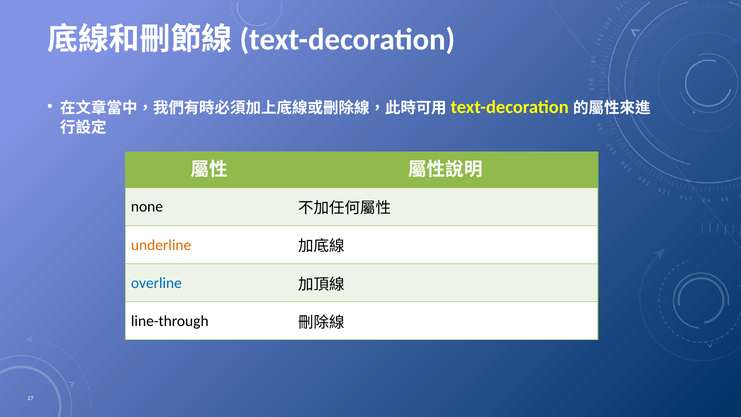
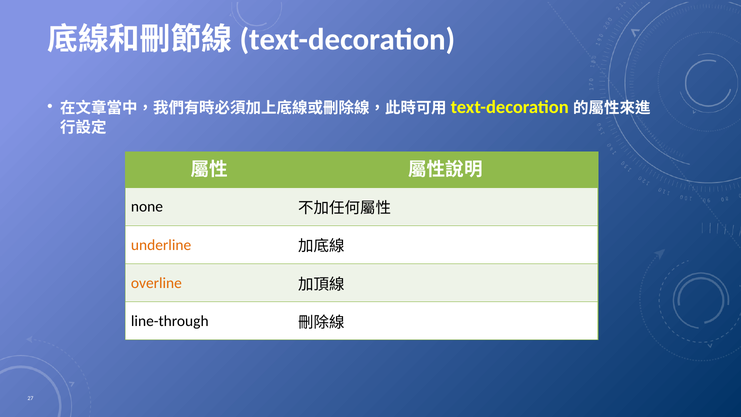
overline colour: blue -> orange
